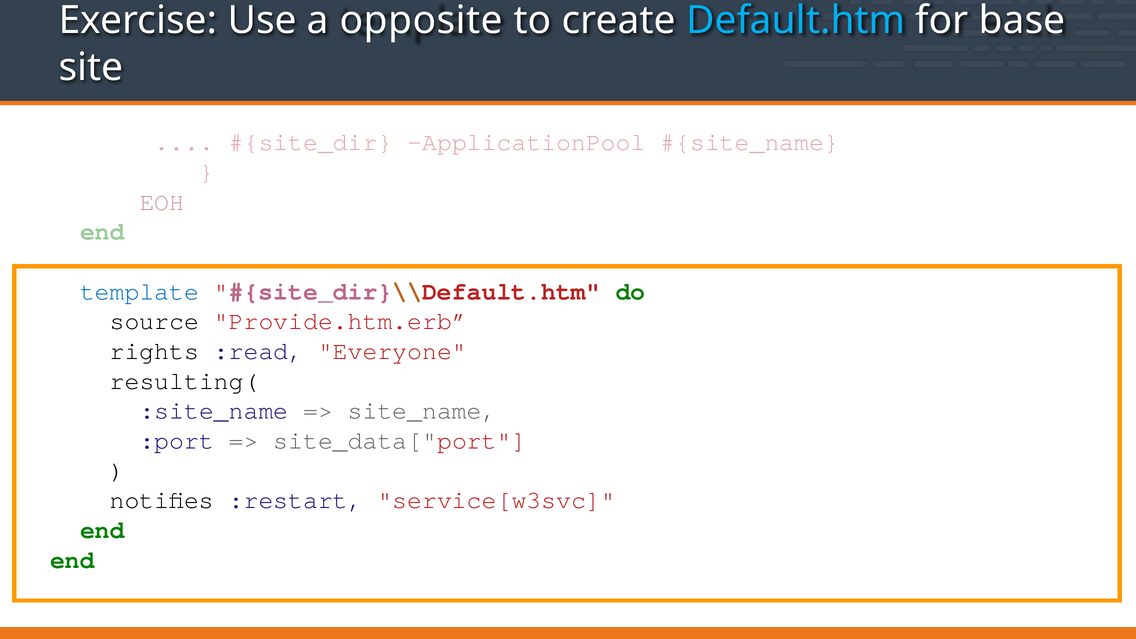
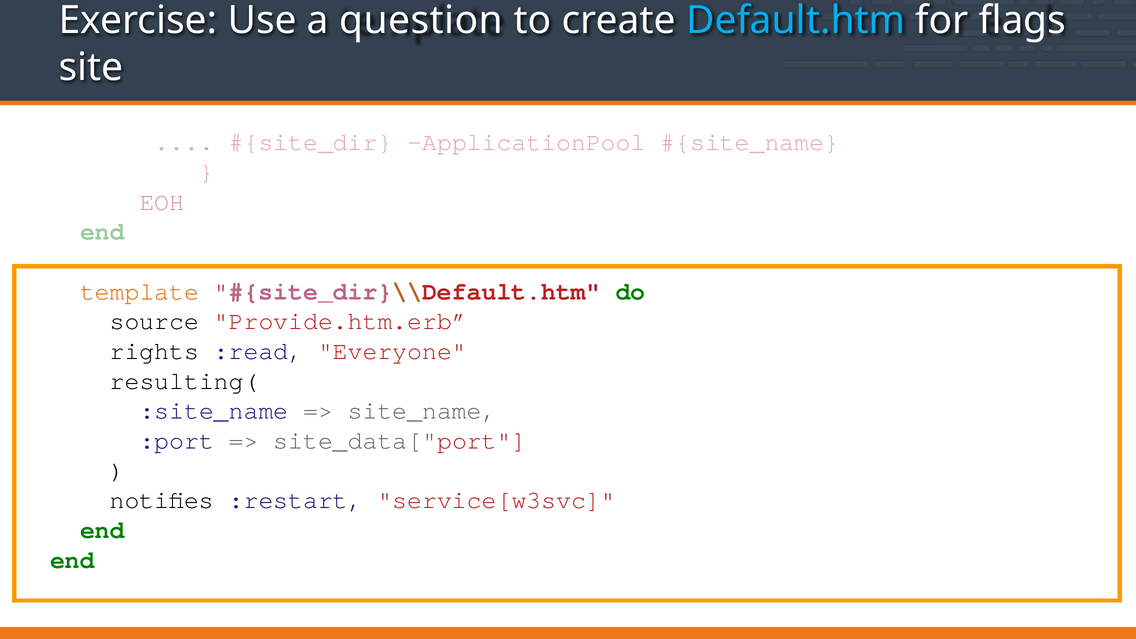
opposite: opposite -> question
base: base -> flags
template colour: blue -> orange
